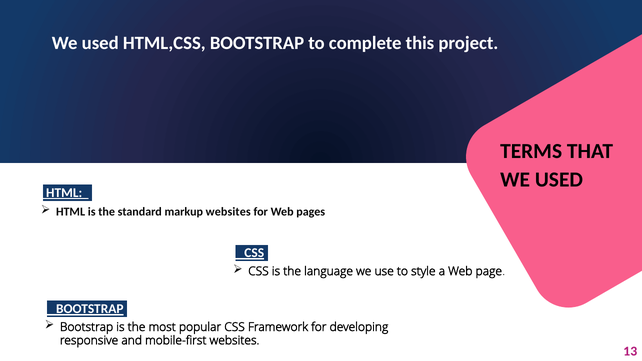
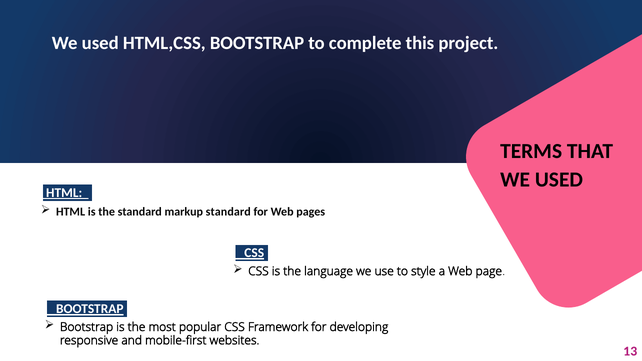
markup websites: websites -> standard
